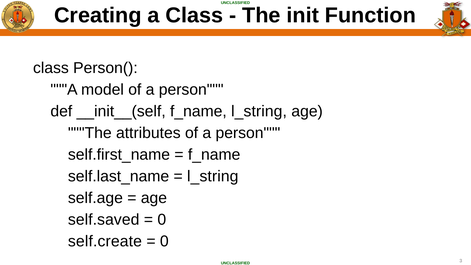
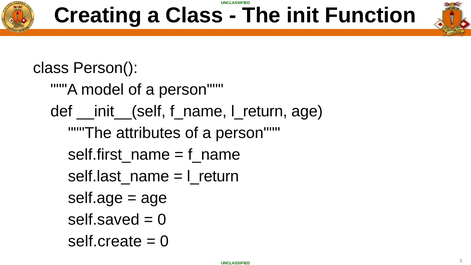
f_name l_string: l_string -> l_return
l_string at (213, 176): l_string -> l_return
